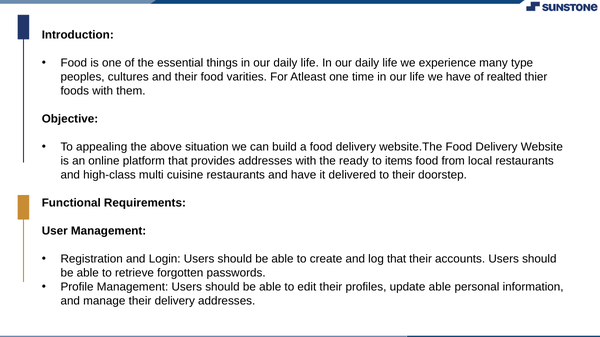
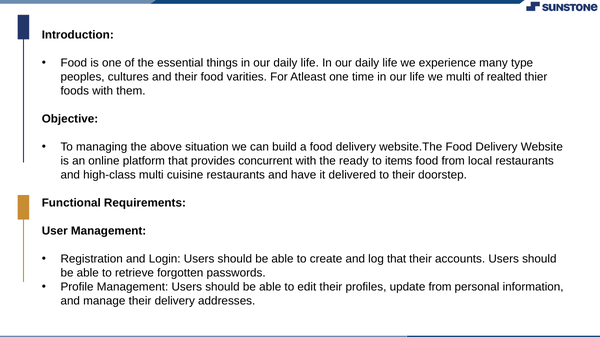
we have: have -> multi
appealing: appealing -> managing
provides addresses: addresses -> concurrent
update able: able -> from
